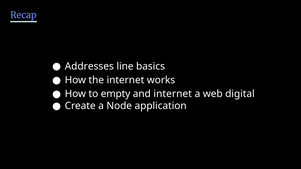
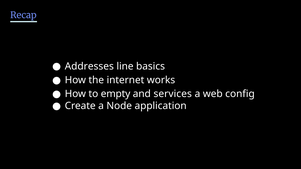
and internet: internet -> services
digital: digital -> config
